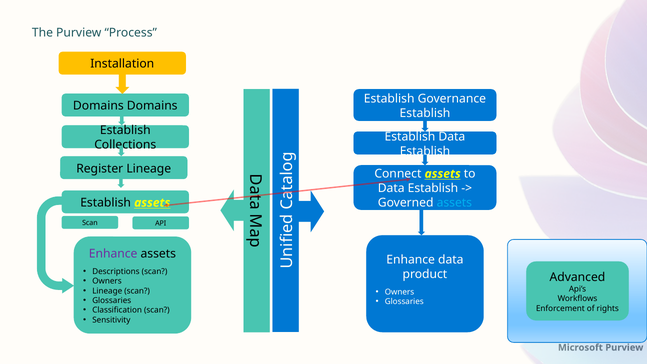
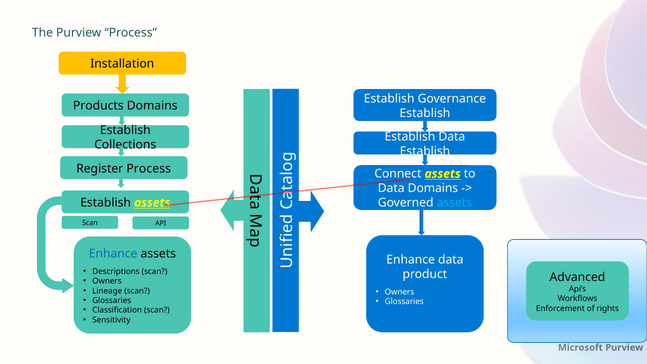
Domains at (98, 106): Domains -> Products
Register Lineage: Lineage -> Process
Establish at (433, 188): Establish -> Domains
Enhance at (113, 254) colour: purple -> blue
